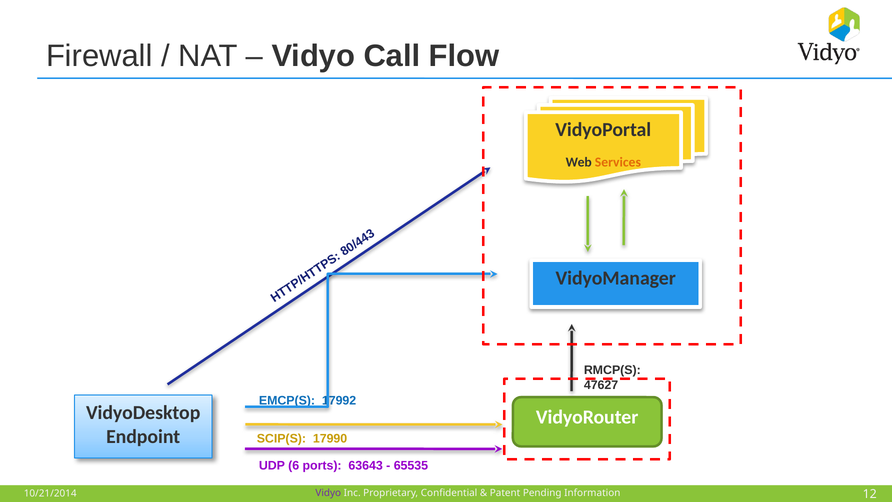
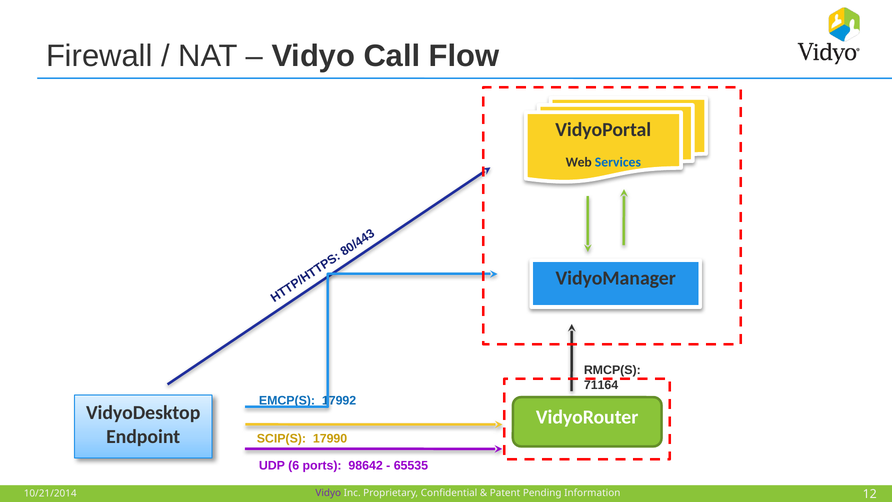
Services colour: orange -> blue
47627: 47627 -> 71164
63643: 63643 -> 98642
